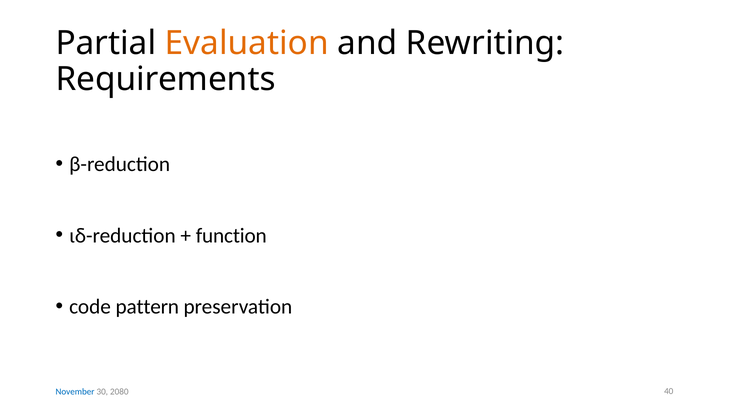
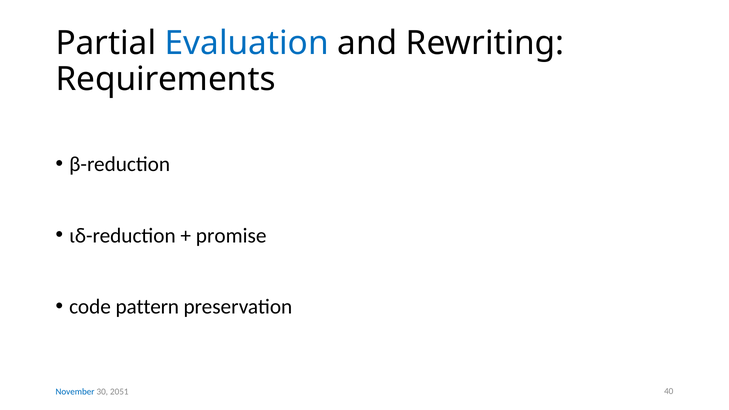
Evaluation colour: orange -> blue
function: function -> promise
2080: 2080 -> 2051
